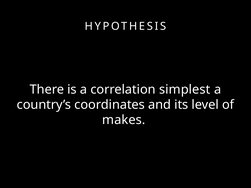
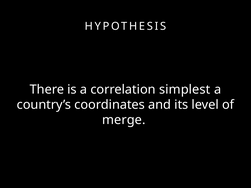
makes: makes -> merge
